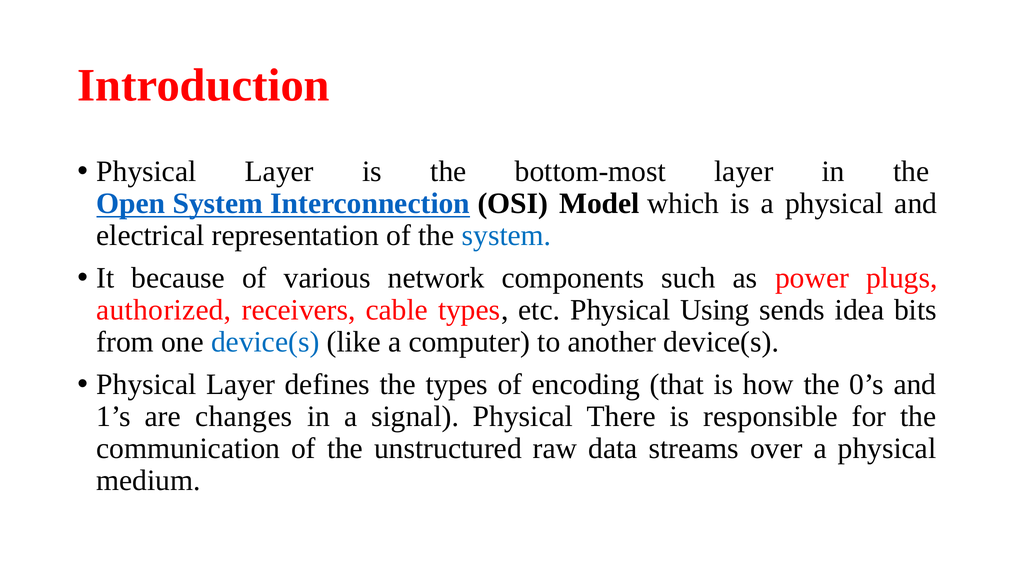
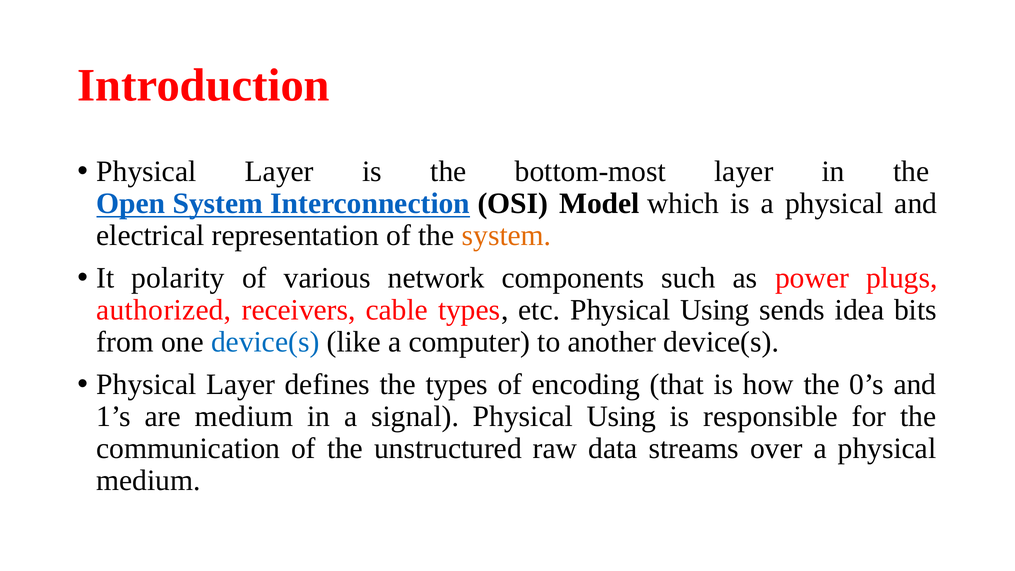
system at (506, 236) colour: blue -> orange
because: because -> polarity
are changes: changes -> medium
signal Physical There: There -> Using
